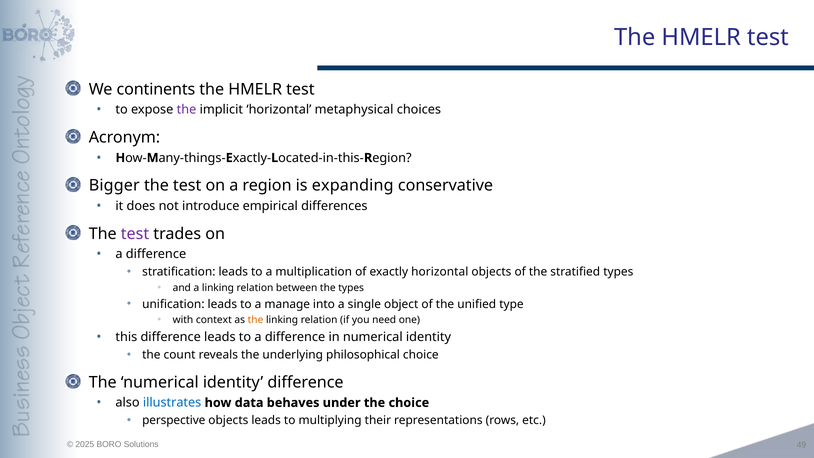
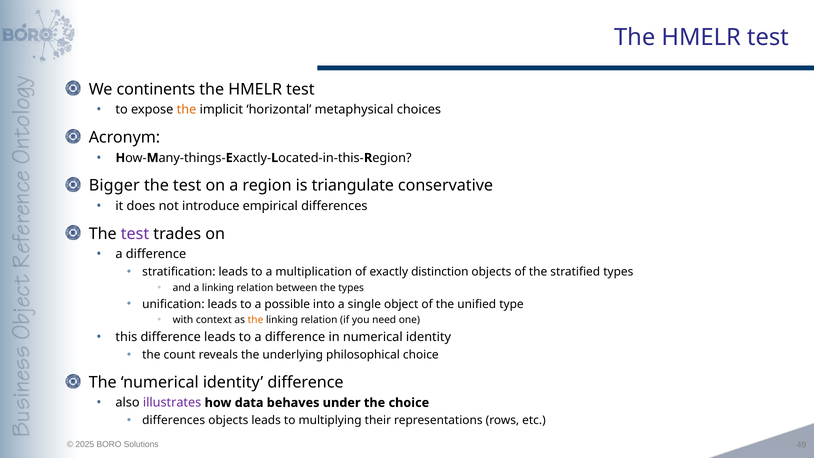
the at (186, 110) colour: purple -> orange
expanding: expanding -> triangulate
exactly horizontal: horizontal -> distinction
manage: manage -> possible
illustrates colour: blue -> purple
perspective at (174, 420): perspective -> differences
